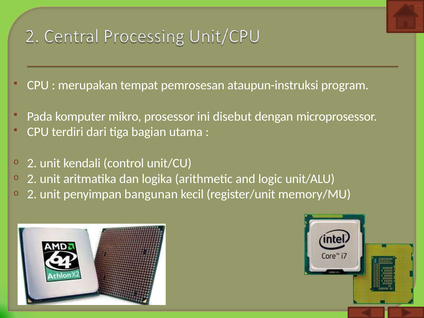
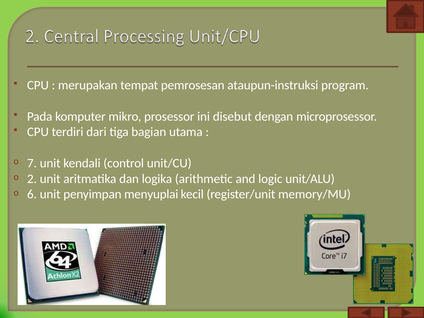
2 at (32, 163): 2 -> 7
2 at (32, 194): 2 -> 6
bangunan: bangunan -> menyuplai
